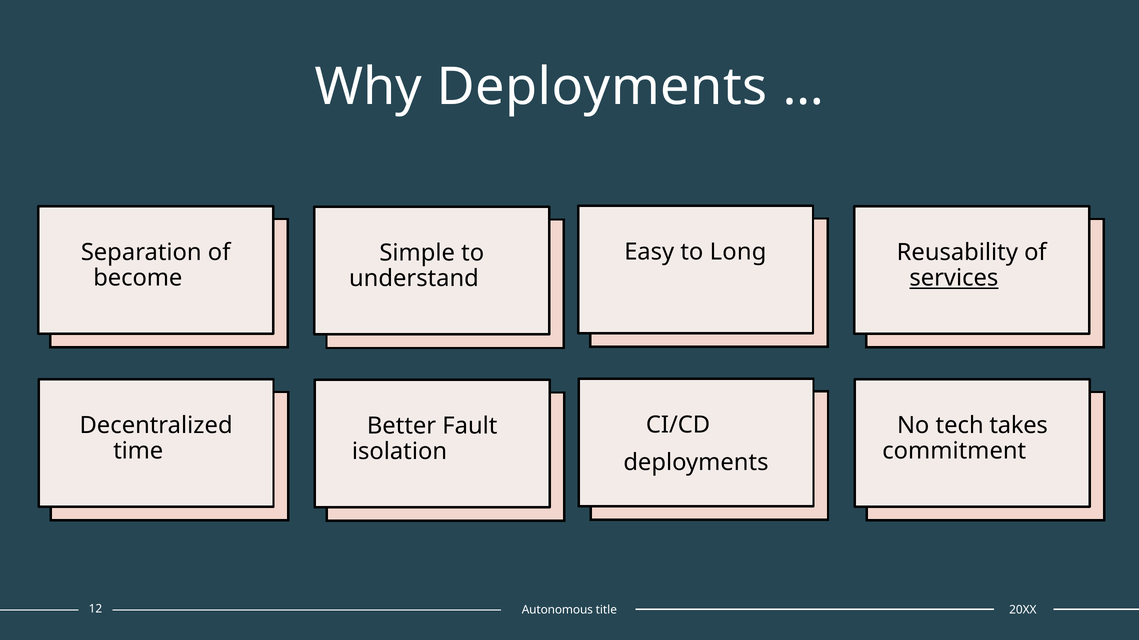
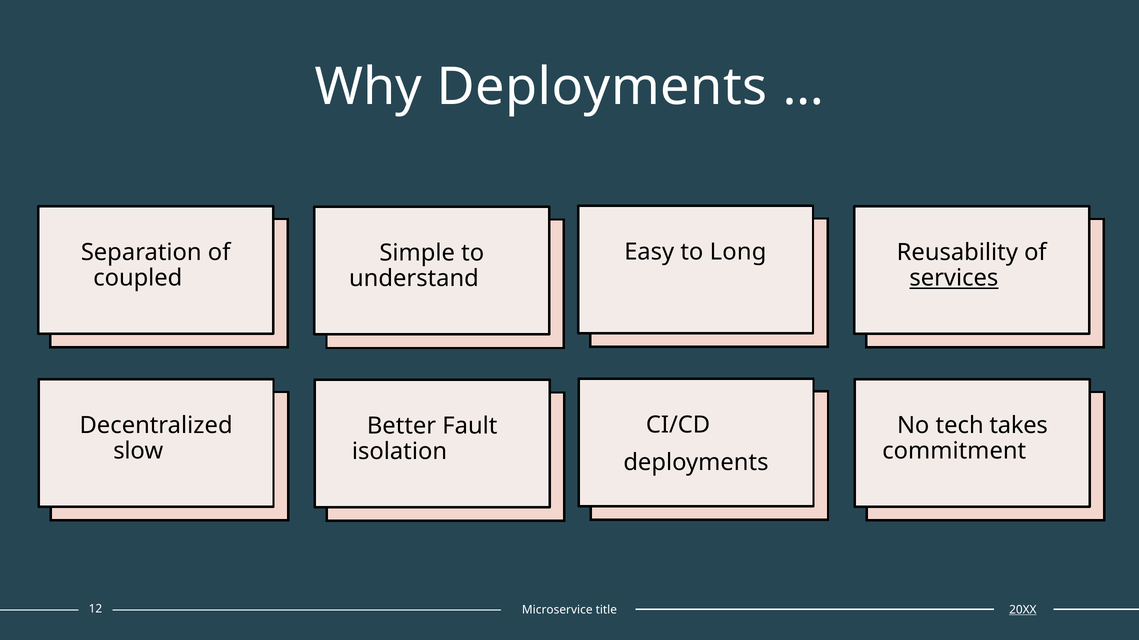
become: become -> coupled
time: time -> slow
Autonomous: Autonomous -> Microservice
20XX underline: none -> present
